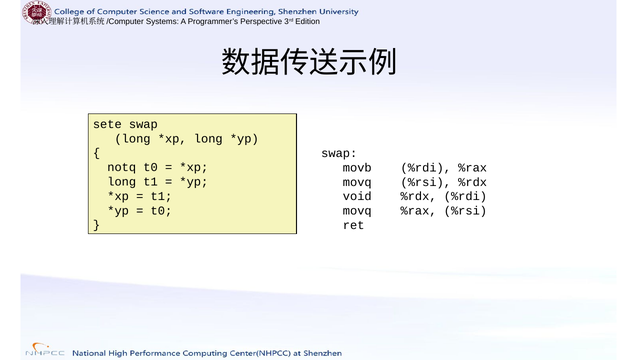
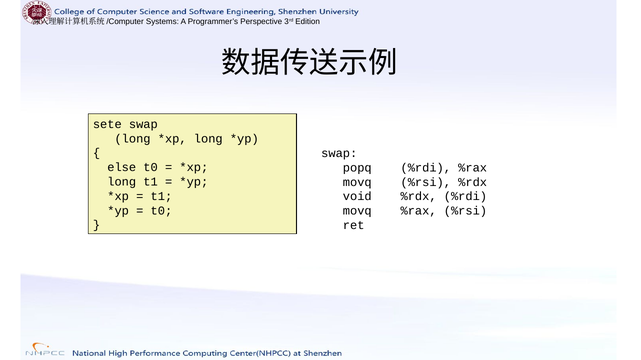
notq: notq -> else
movb: movb -> popq
